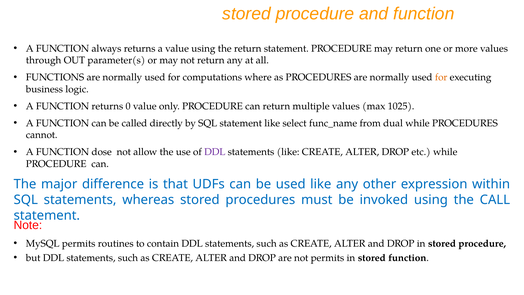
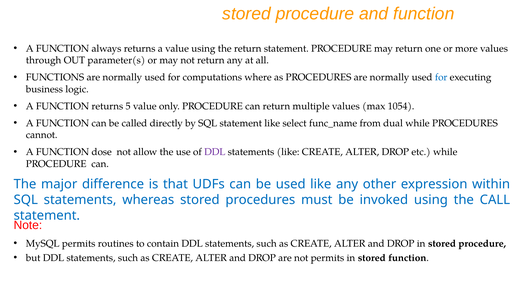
for at (441, 77) colour: orange -> blue
0: 0 -> 5
1025: 1025 -> 1054
